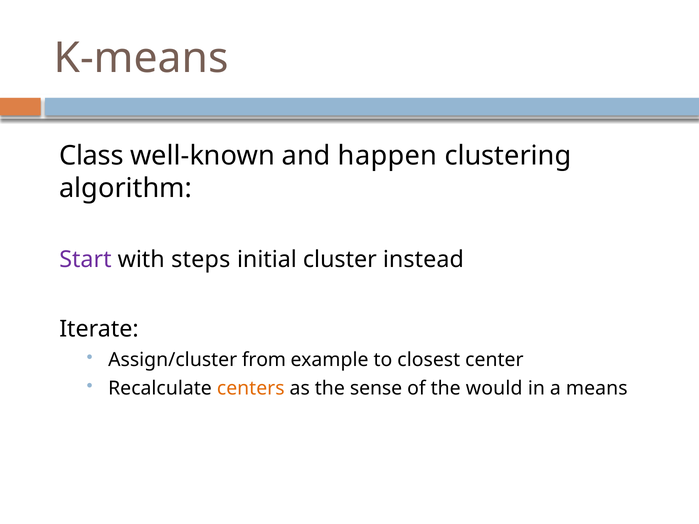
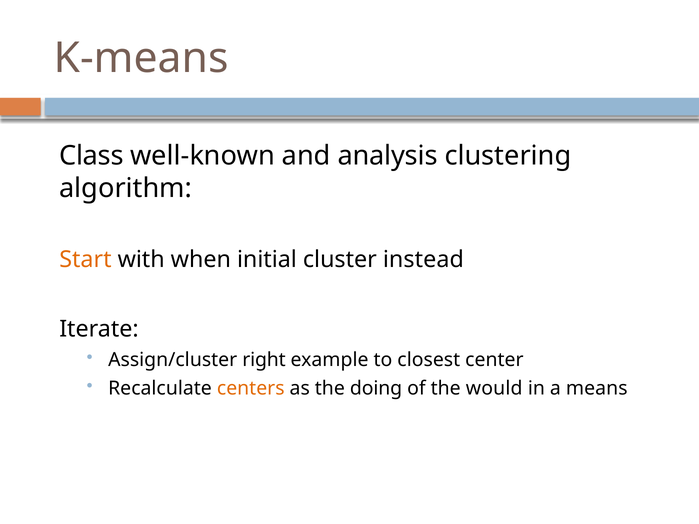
happen: happen -> analysis
Start colour: purple -> orange
steps: steps -> when
from: from -> right
sense: sense -> doing
